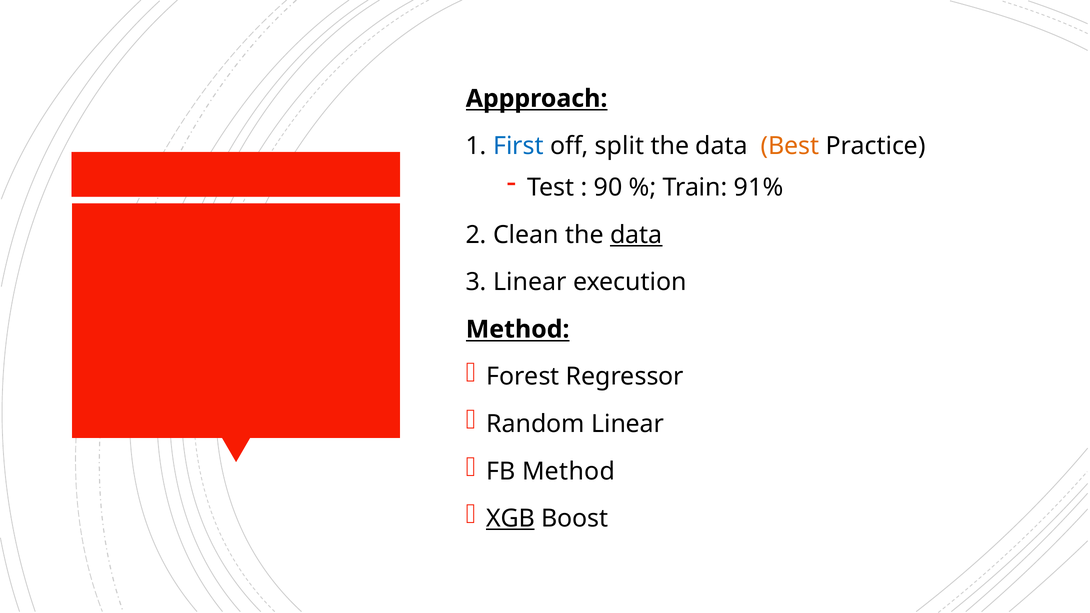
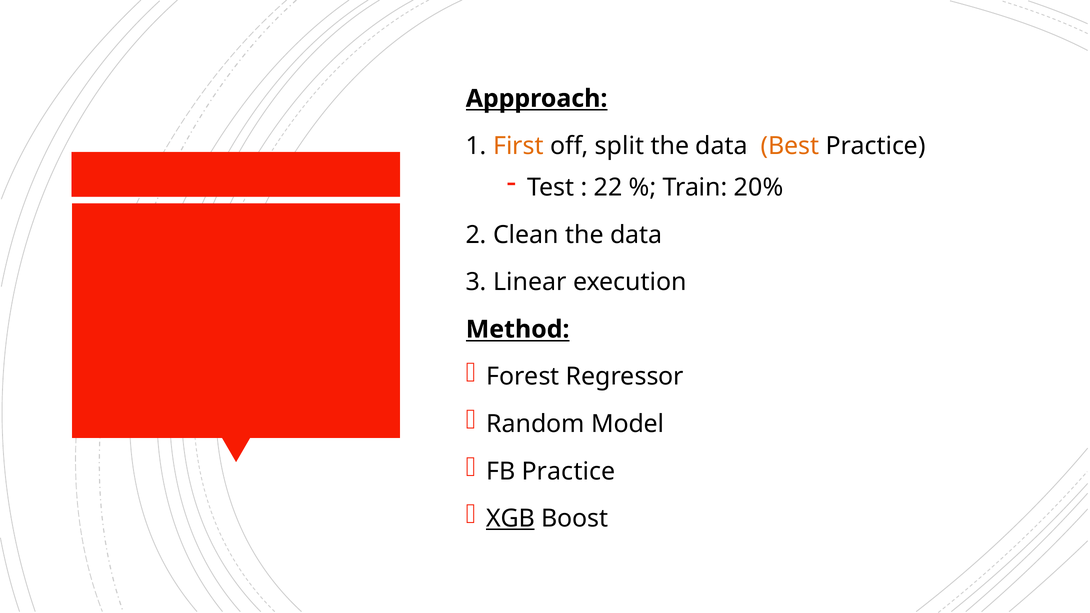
First colour: blue -> orange
90: 90 -> 22
91%: 91% -> 20%
data at (636, 235) underline: present -> none
Random Linear: Linear -> Model
FB Method: Method -> Practice
